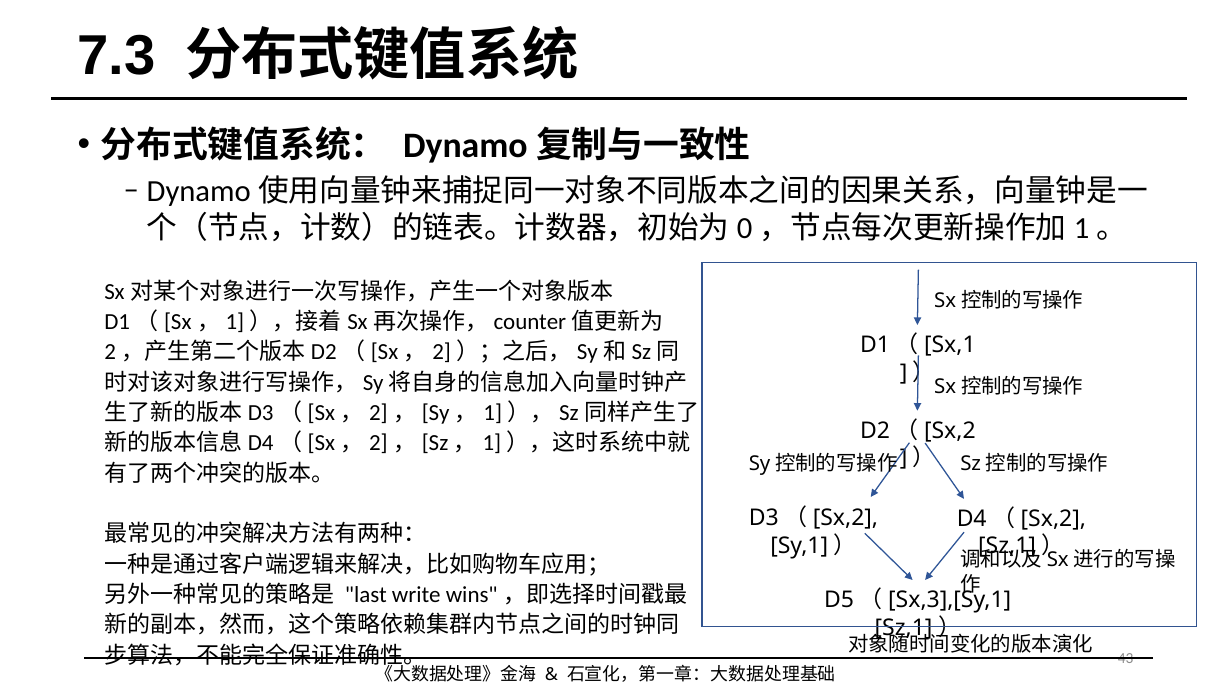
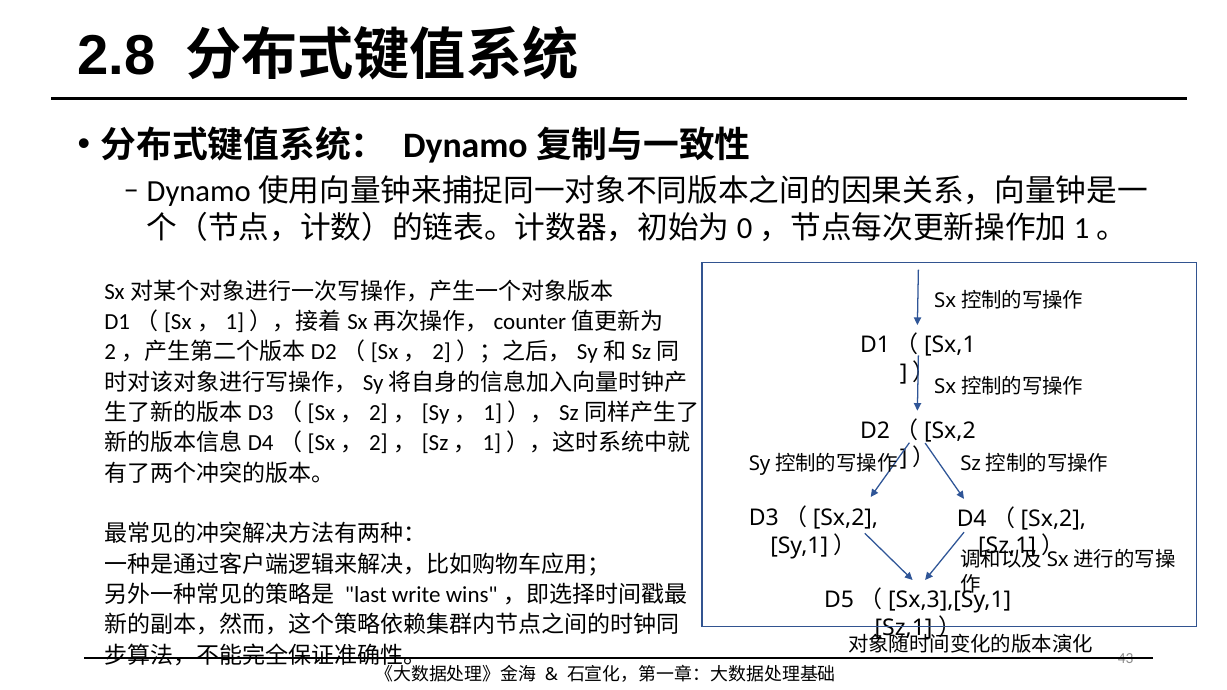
7.3: 7.3 -> 2.8
